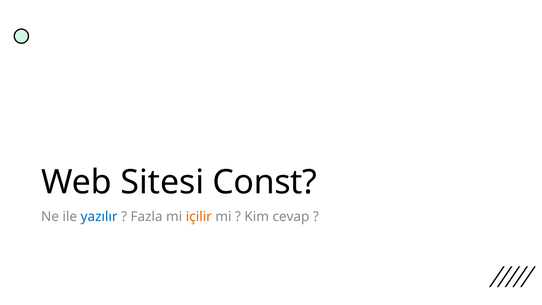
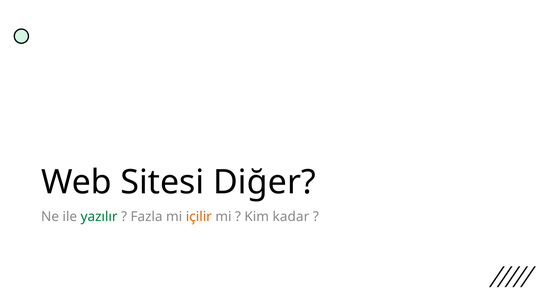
Const: Const -> Diğer
yazılır colour: blue -> green
cevap: cevap -> kadar
